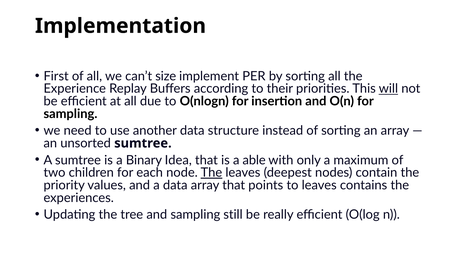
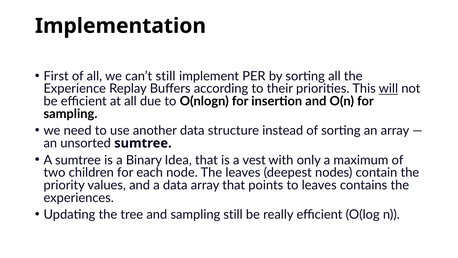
can’t size: size -> still
able: able -> vest
The at (211, 172) underline: present -> none
